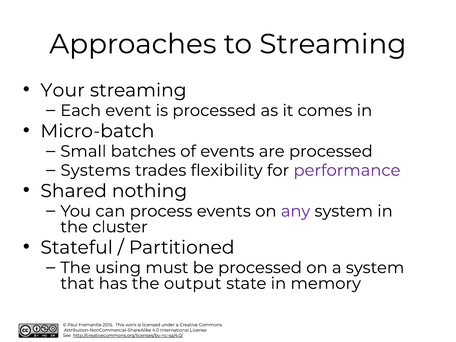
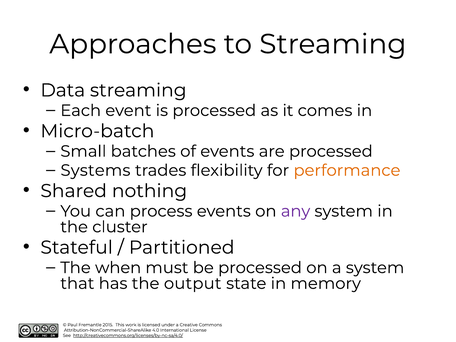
Your: Your -> Data
performance colour: purple -> orange
using: using -> when
